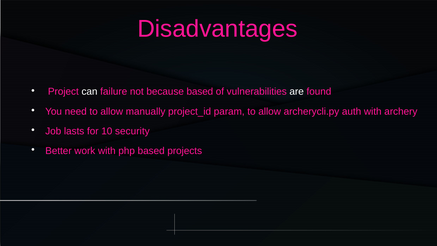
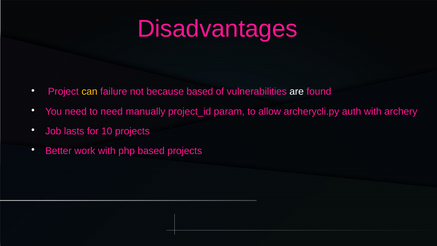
can colour: white -> yellow
need to allow: allow -> need
10 security: security -> projects
